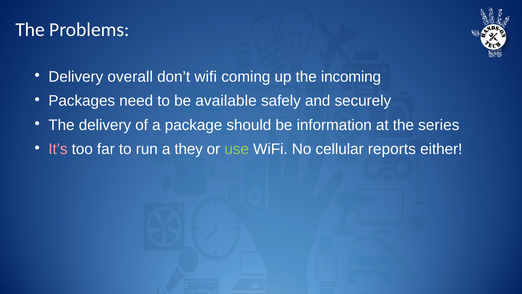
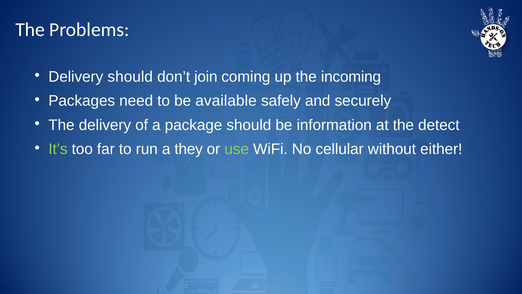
Delivery overall: overall -> should
don’t wifi: wifi -> join
series: series -> detect
It’s colour: pink -> light green
reports: reports -> without
